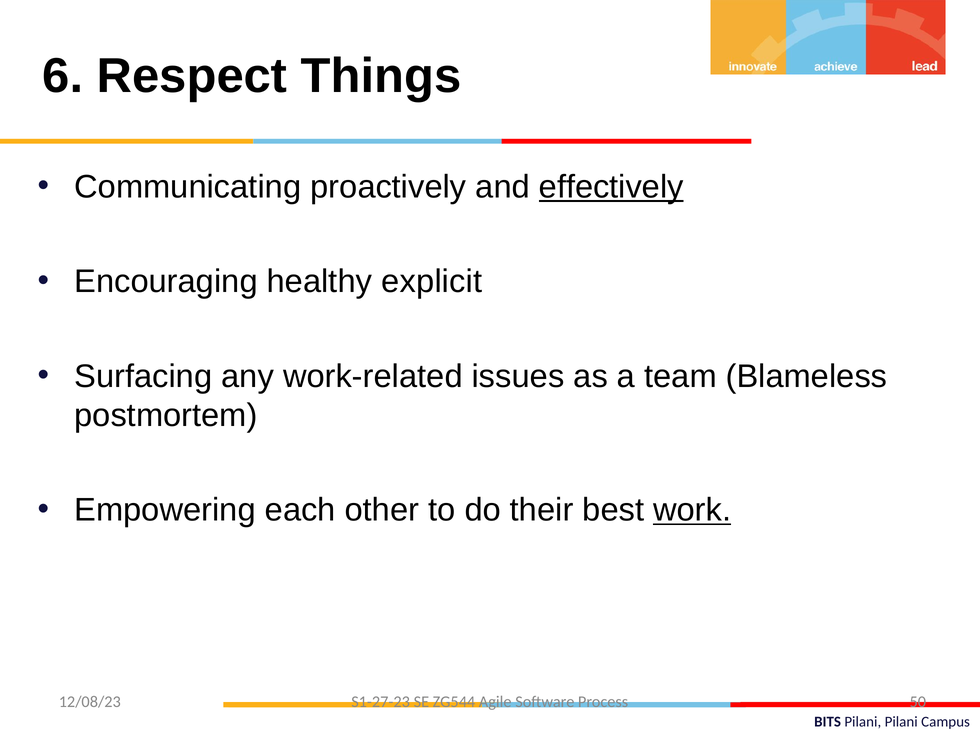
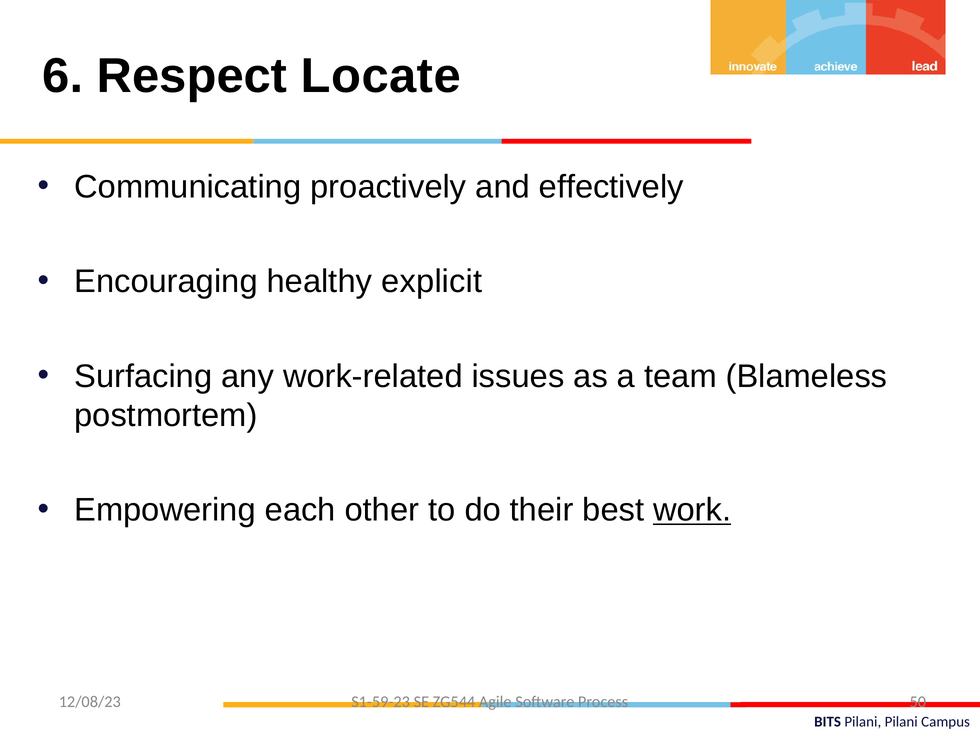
Things: Things -> Locate
effectively underline: present -> none
S1-27-23: S1-27-23 -> S1-59-23
